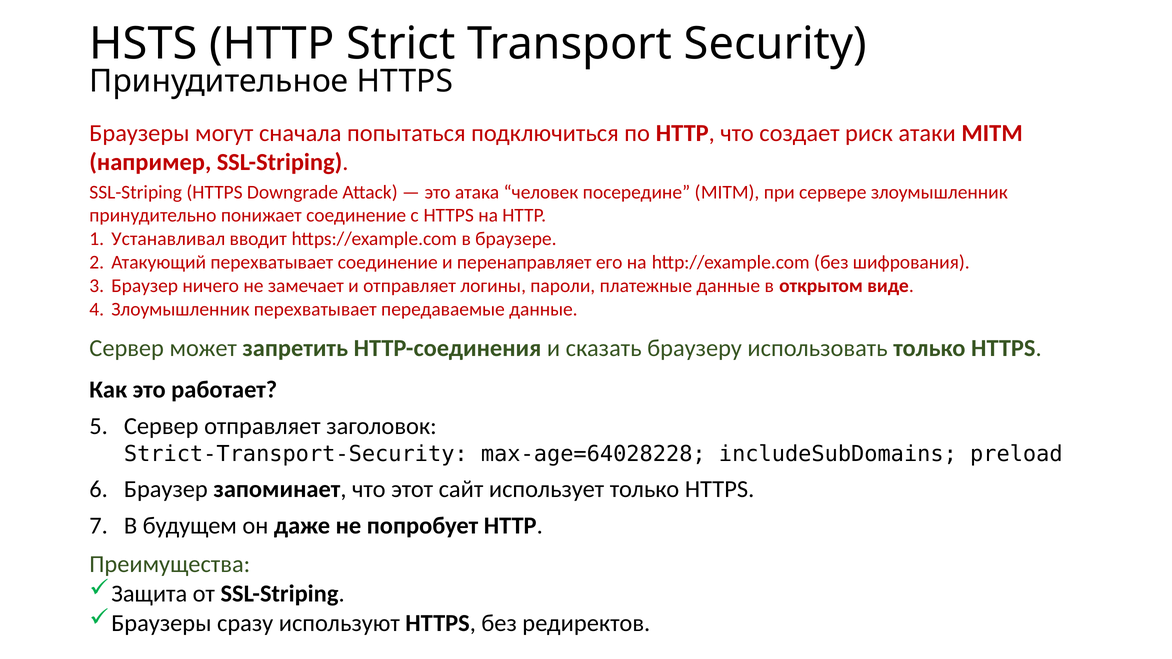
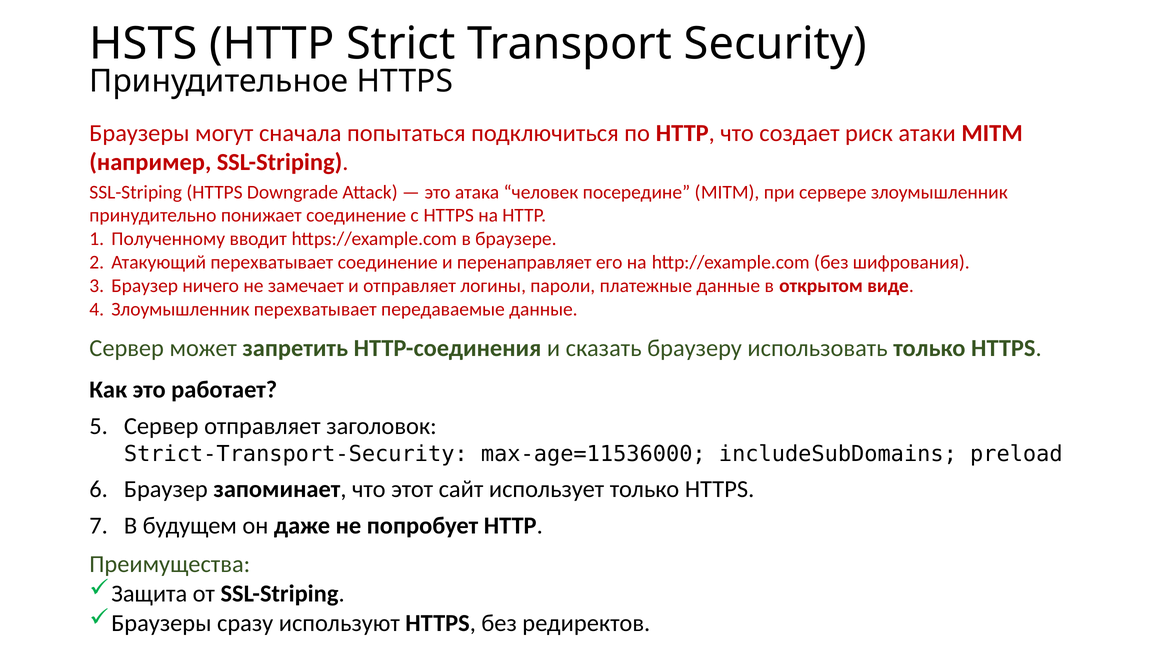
Устанавливал: Устанавливал -> Полученному
max-age=64028228: max-age=64028228 -> max-age=11536000
